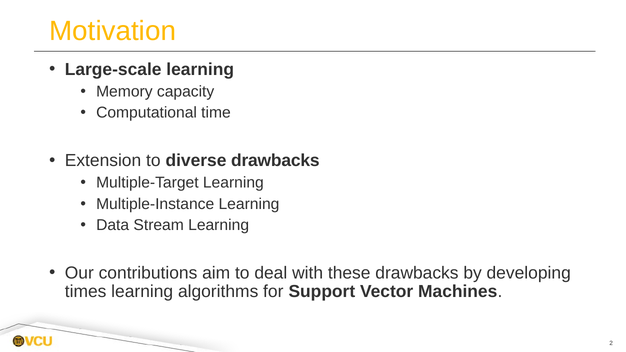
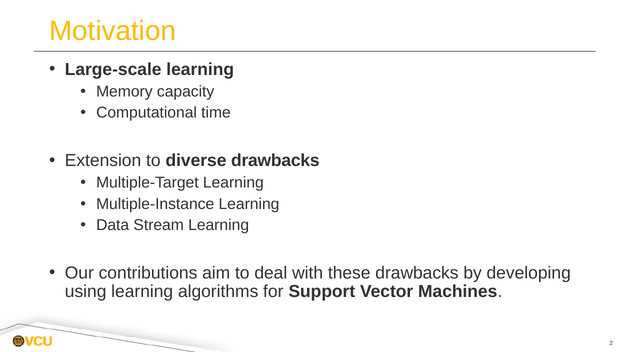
times: times -> using
